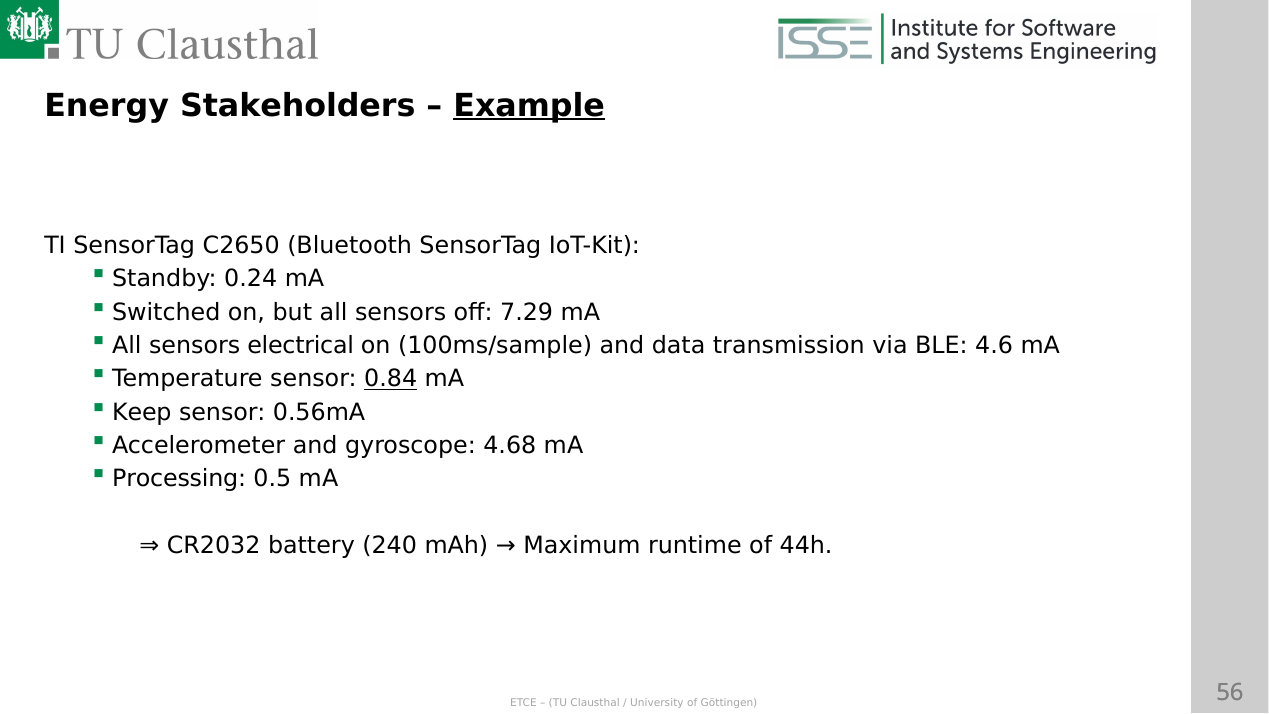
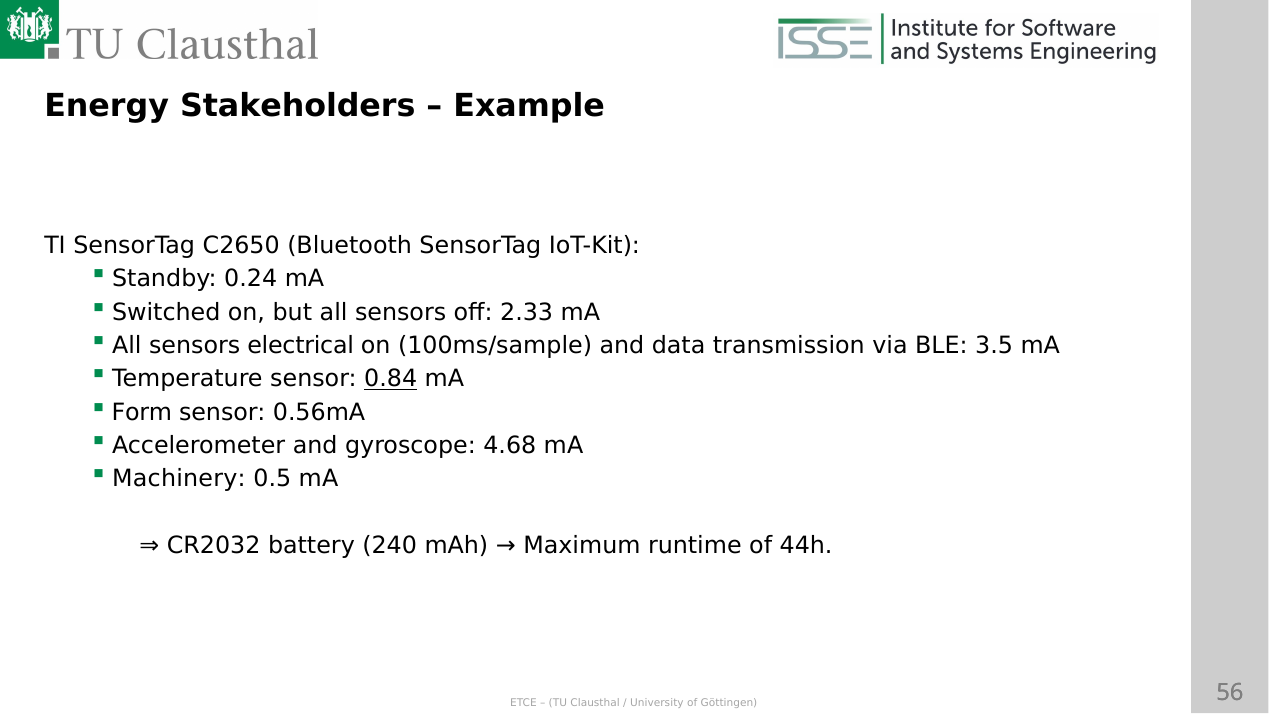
Example underline: present -> none
7.29: 7.29 -> 2.33
4.6: 4.6 -> 3.5
Keep: Keep -> Form
Processing: Processing -> Machinery
